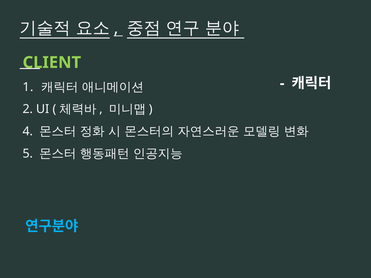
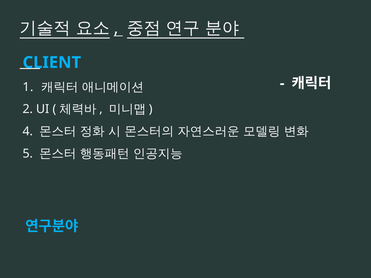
CLIENT colour: light green -> light blue
